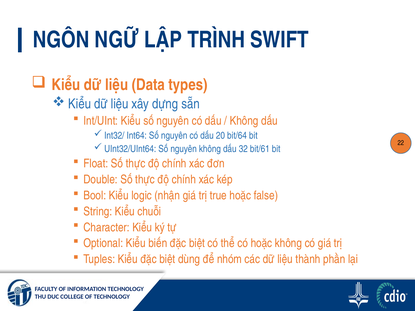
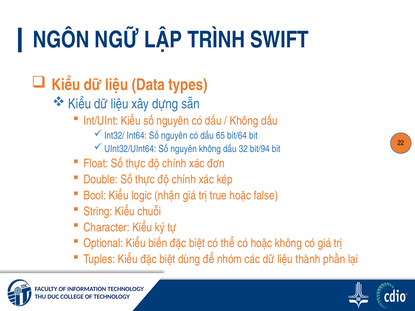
20: 20 -> 65
bit/61: bit/61 -> bit/94
